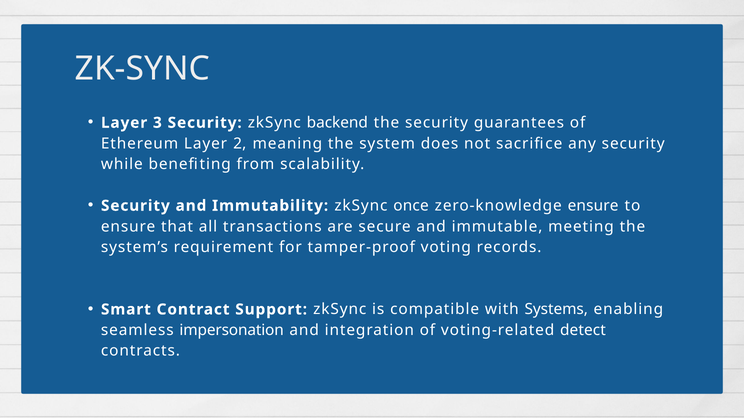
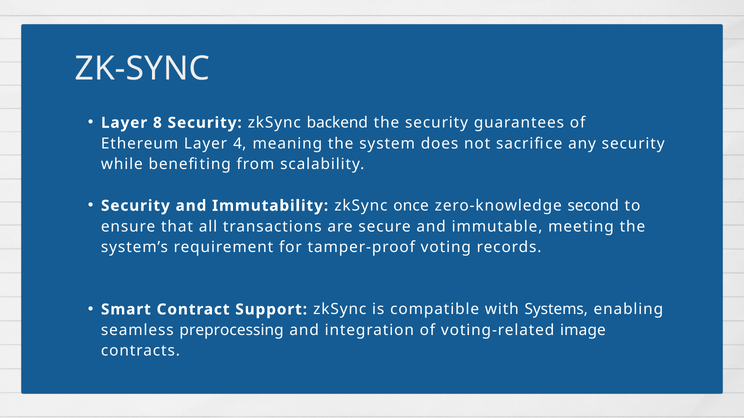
3: 3 -> 8
2: 2 -> 4
zero-knowledge ensure: ensure -> second
impersonation: impersonation -> preprocessing
detect: detect -> image
